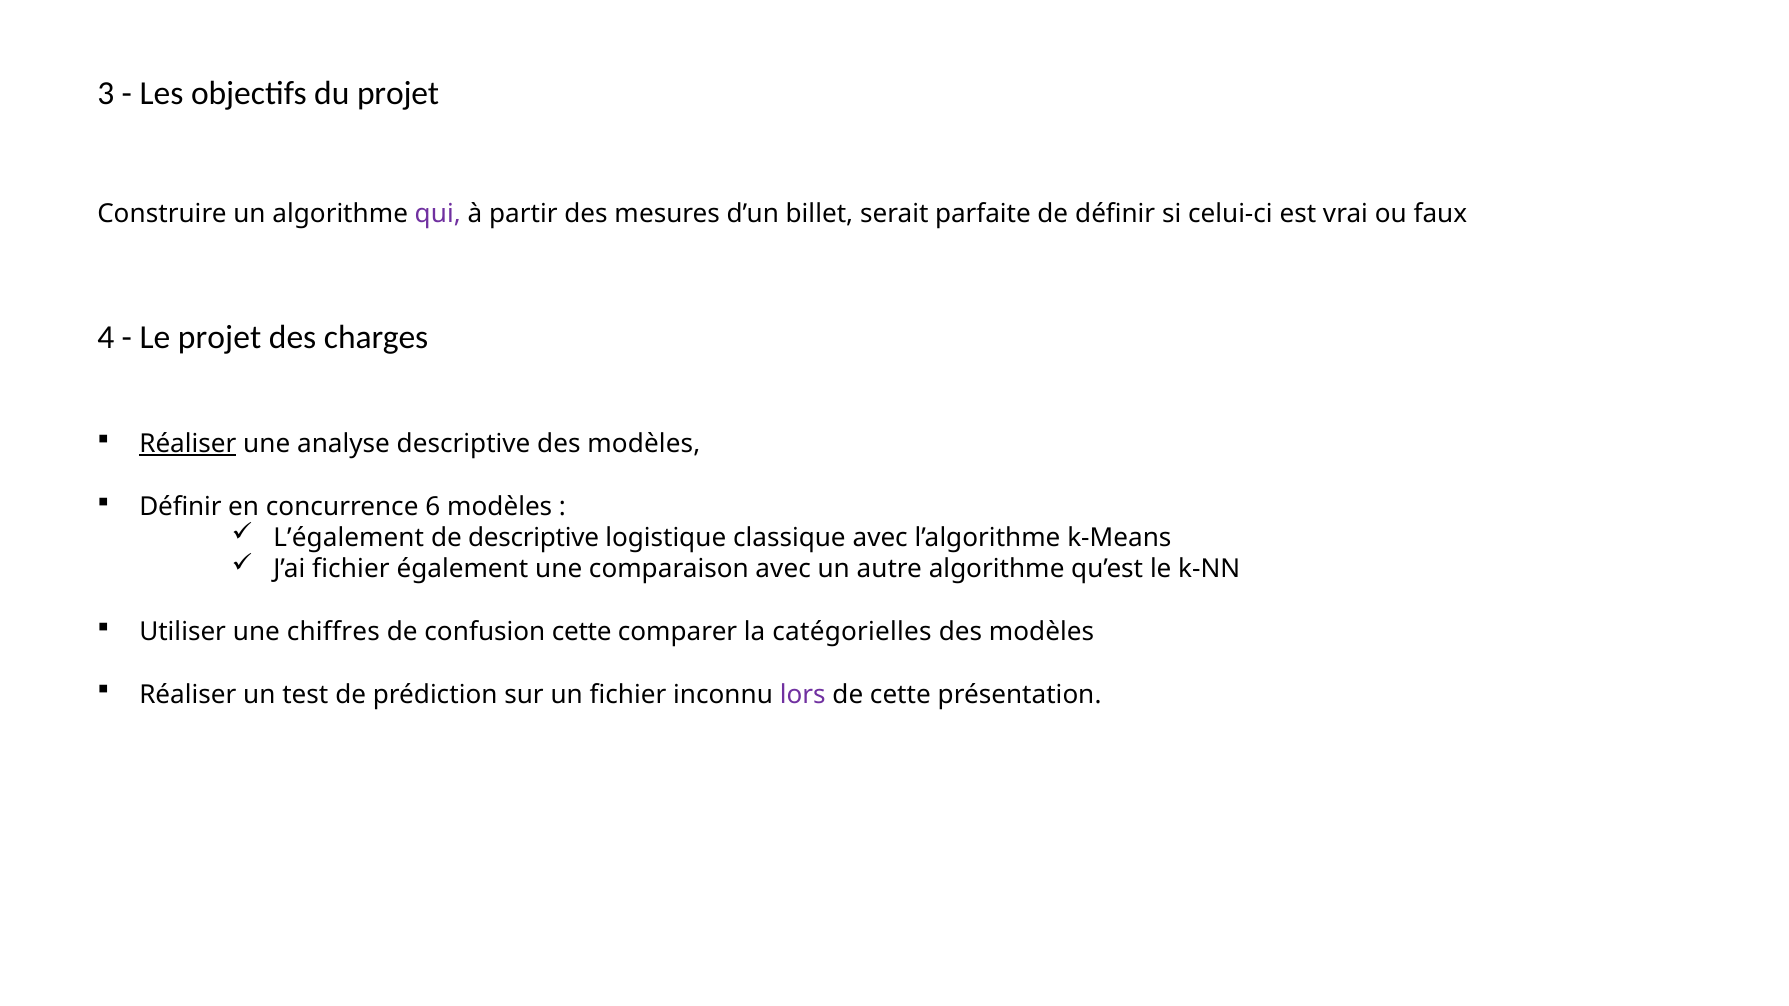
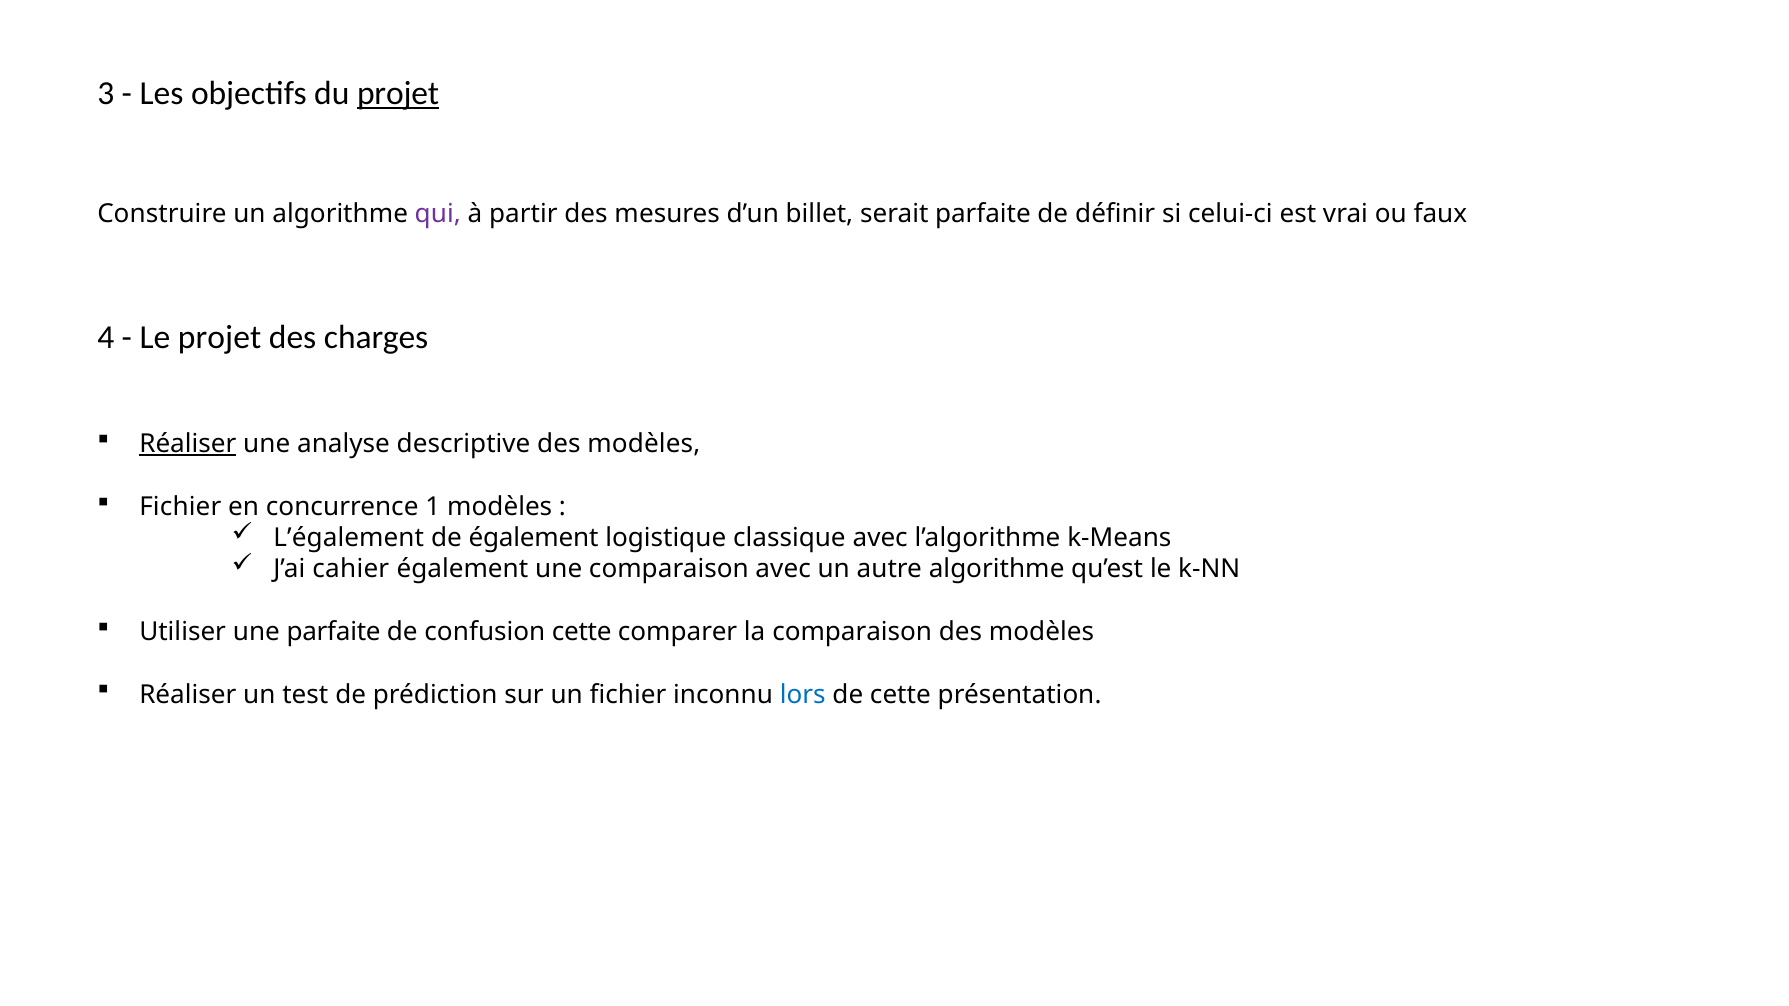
projet at (398, 94) underline: none -> present
Définir at (180, 507): Définir -> Fichier
6: 6 -> 1
de descriptive: descriptive -> également
J’ai fichier: fichier -> cahier
une chiffres: chiffres -> parfaite
la catégorielles: catégorielles -> comparaison
lors colour: purple -> blue
